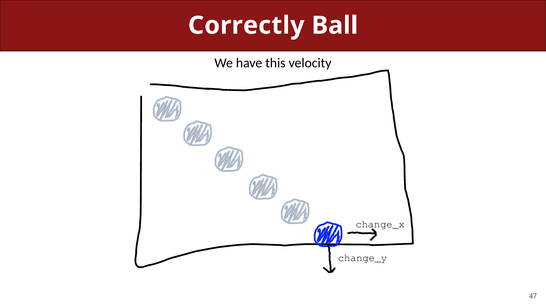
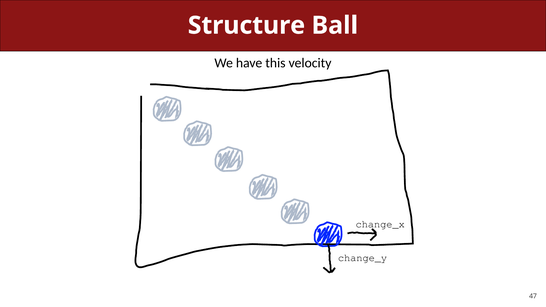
Correctly: Correctly -> Structure
